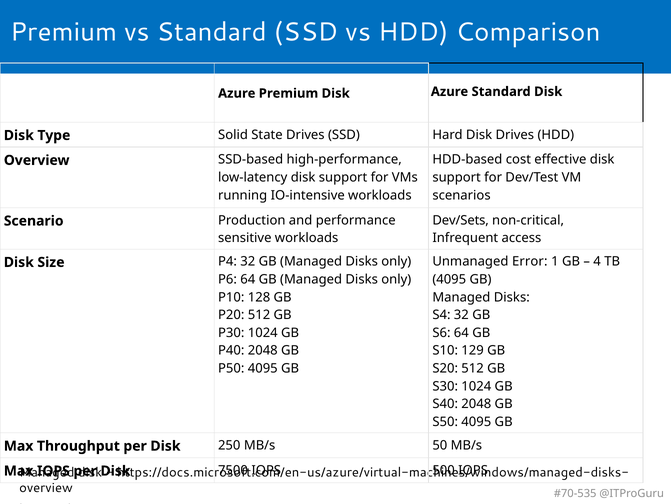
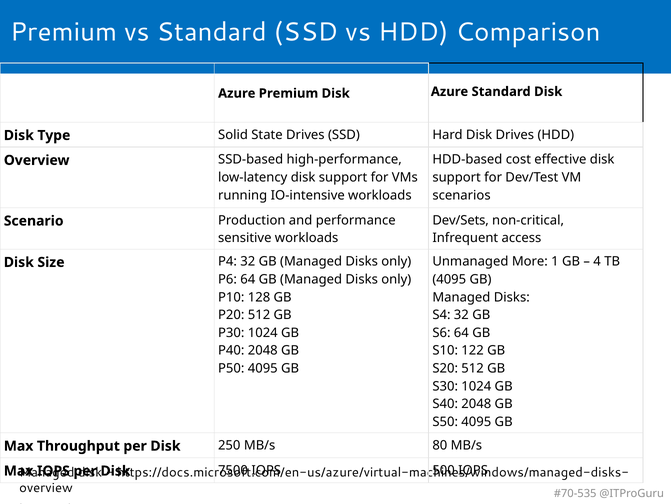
Error: Error -> More
129: 129 -> 122
50: 50 -> 80
